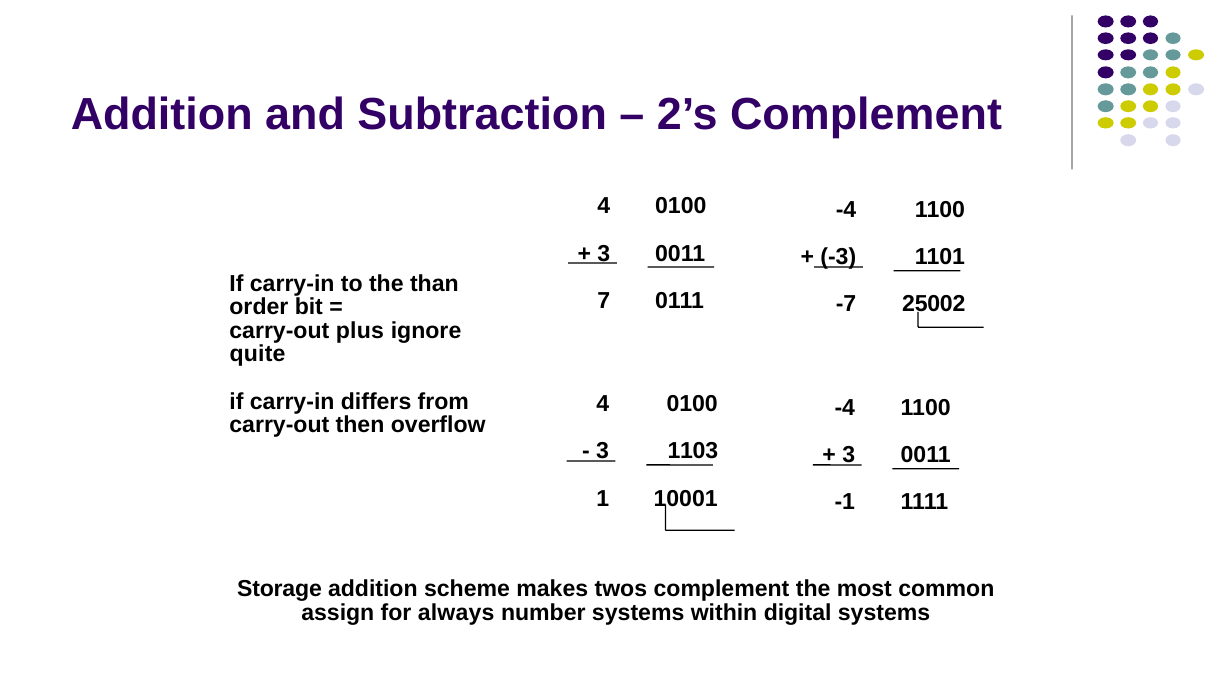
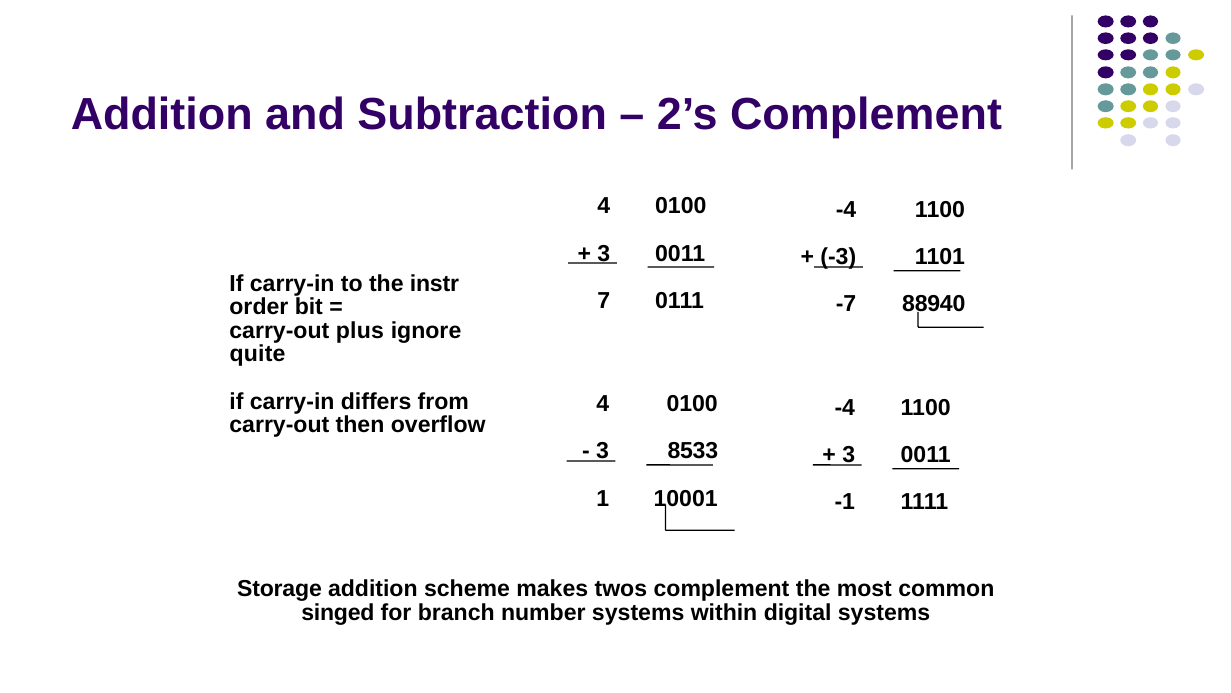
than: than -> instr
25002: 25002 -> 88940
1103: 1103 -> 8533
assign: assign -> singed
always: always -> branch
